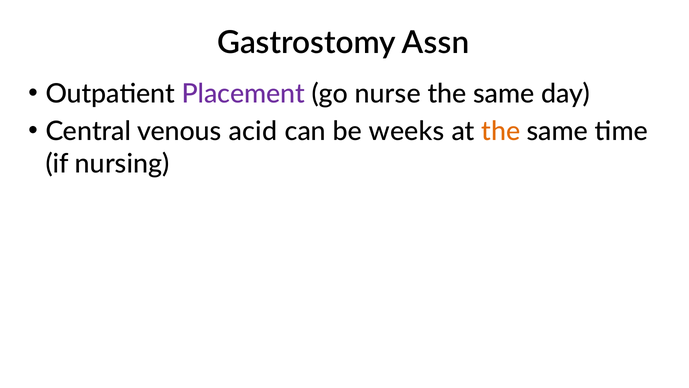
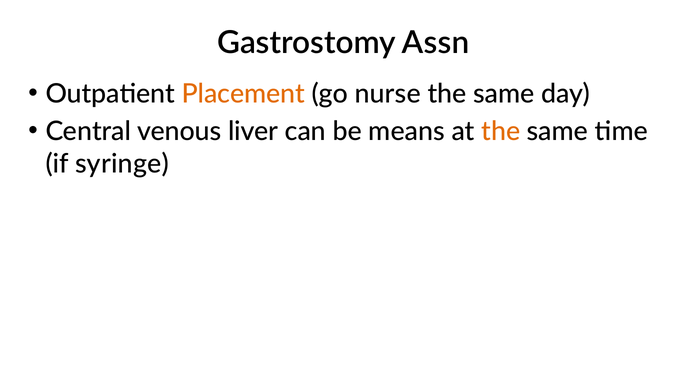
Placement colour: purple -> orange
acid: acid -> liver
weeks: weeks -> means
nursing: nursing -> syringe
